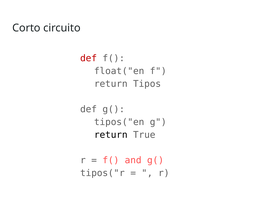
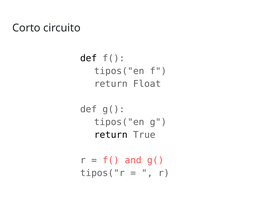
def at (89, 58) colour: red -> black
float("en at (119, 71): float("en -> tipos("en
Tipos: Tipos -> Float
